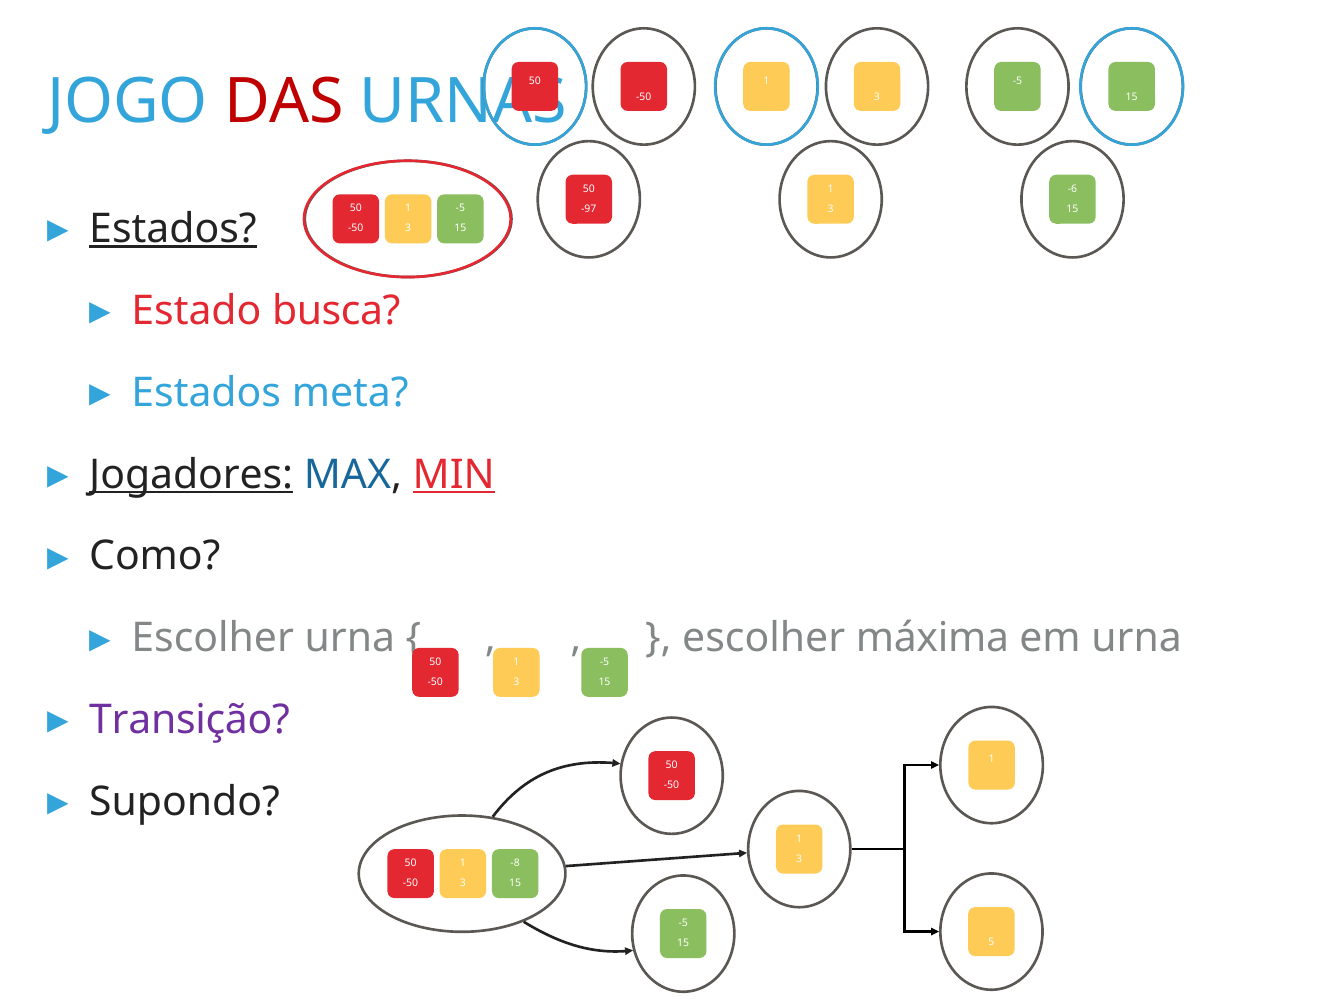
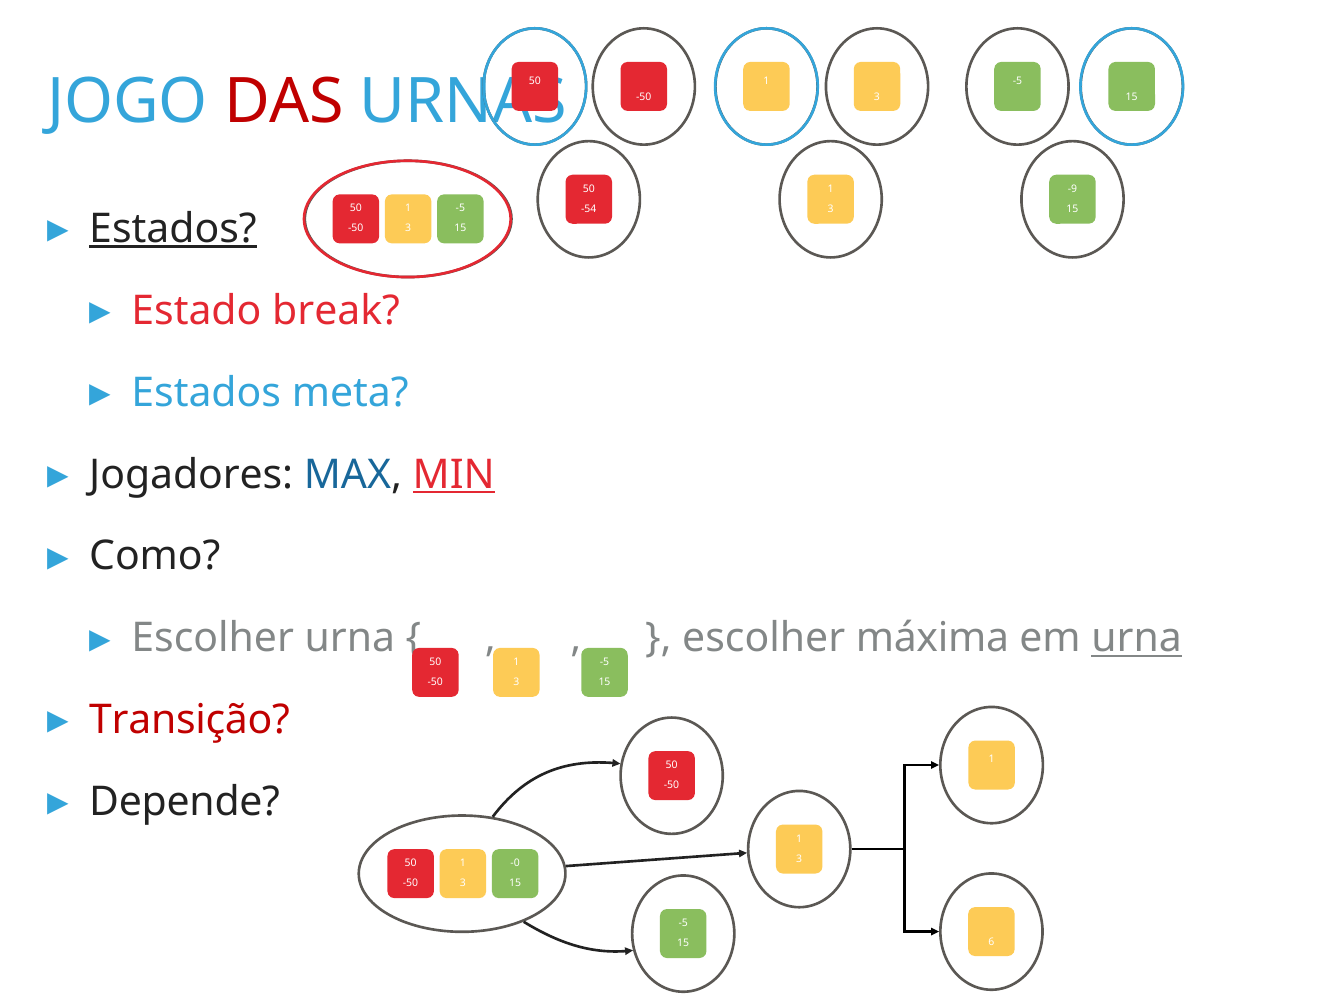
-6: -6 -> -9
-97: -97 -> -54
busca: busca -> break
Jogadores underline: present -> none
urna at (1137, 638) underline: none -> present
Transição colour: purple -> red
Supondo: Supondo -> Depende
-8: -8 -> -0
5: 5 -> 6
